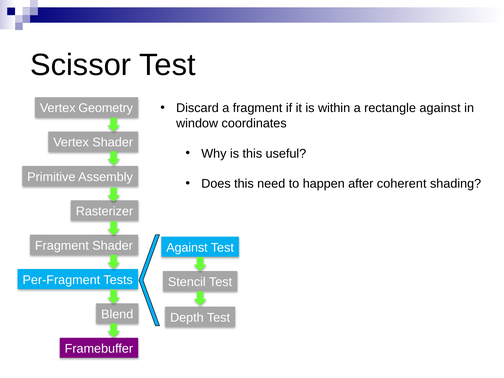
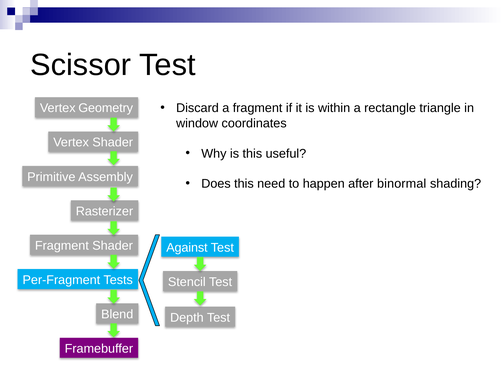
rectangle against: against -> triangle
coherent: coherent -> binormal
